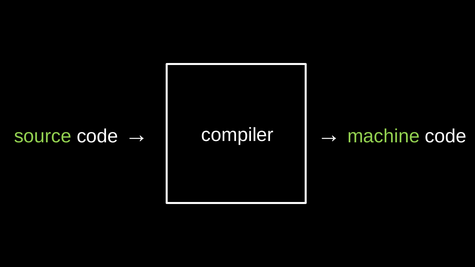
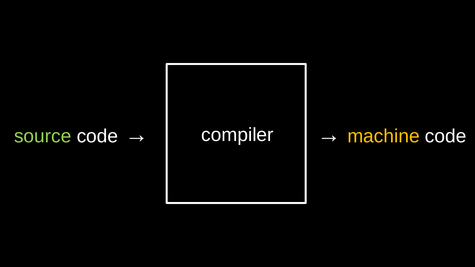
machine colour: light green -> yellow
